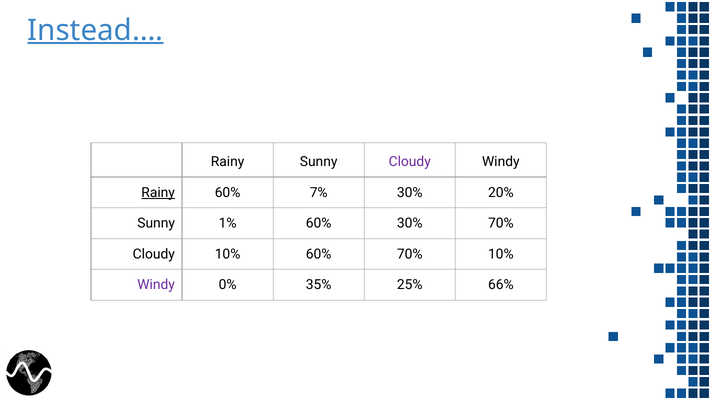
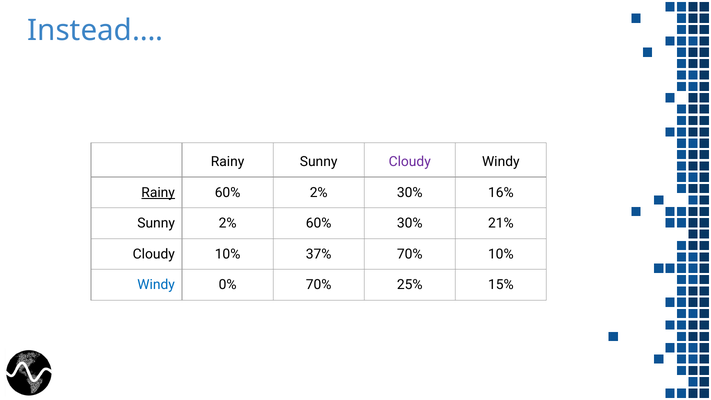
Instead… underline: present -> none
60% 7%: 7% -> 2%
20%: 20% -> 16%
Sunny 1%: 1% -> 2%
30% 70%: 70% -> 21%
10% 60%: 60% -> 37%
Windy at (156, 285) colour: purple -> blue
0% 35%: 35% -> 70%
66%: 66% -> 15%
